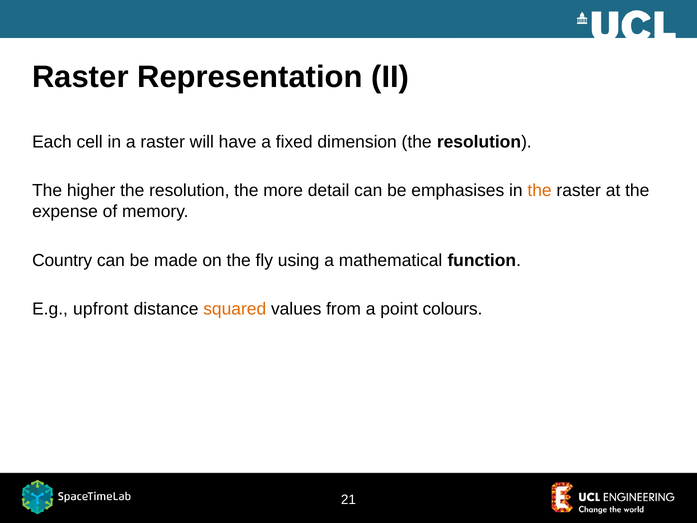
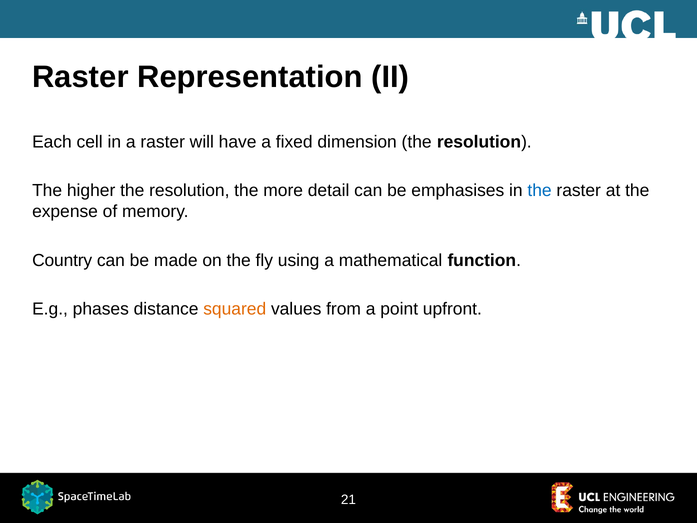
the at (540, 191) colour: orange -> blue
upfront: upfront -> phases
colours: colours -> upfront
